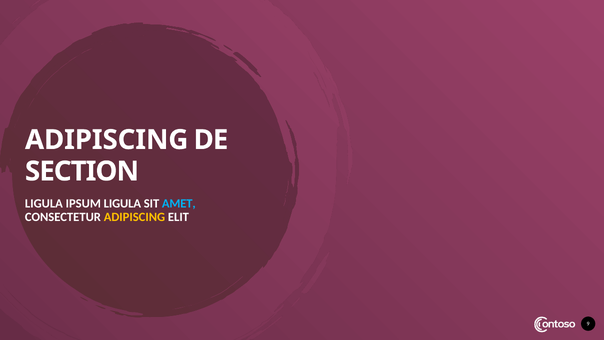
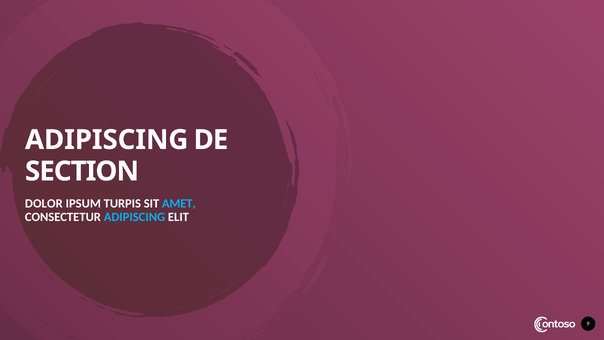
LIGULA at (44, 203): LIGULA -> DOLOR
IPSUM LIGULA: LIGULA -> TURPIS
ADIPISCING at (134, 217) colour: yellow -> light blue
